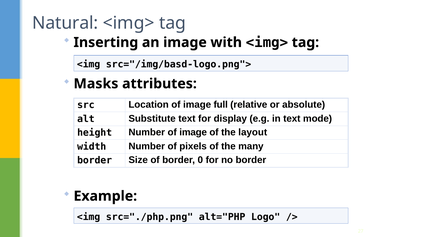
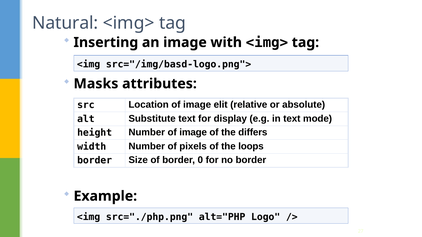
full: full -> elit
layout: layout -> differs
many: many -> loops
